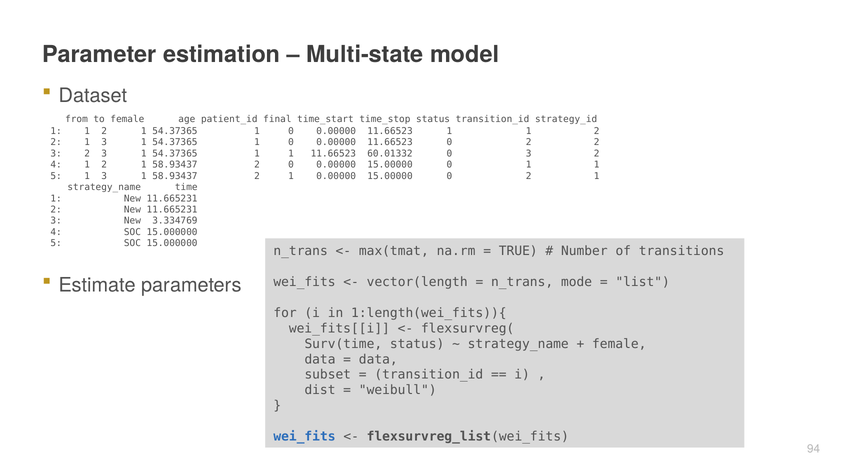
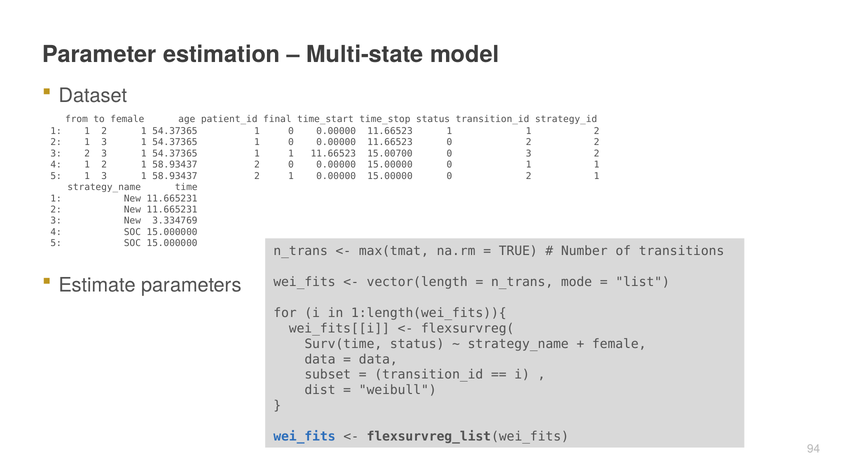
60.01332: 60.01332 -> 15.00700
